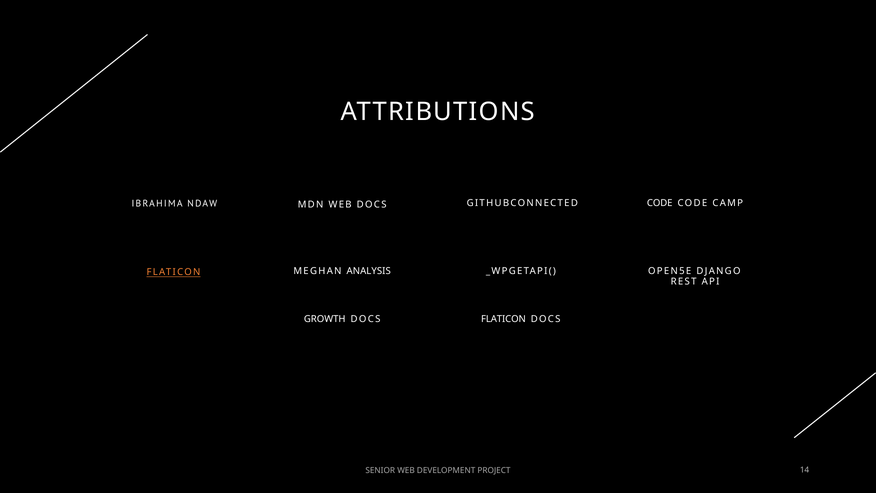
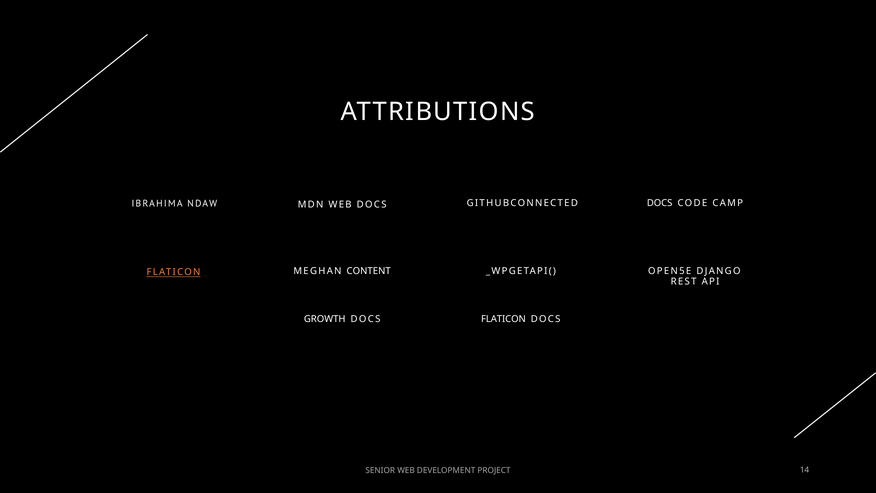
GITHUBCONNECTED CODE: CODE -> DOCS
ANALYSIS: ANALYSIS -> CONTENT
